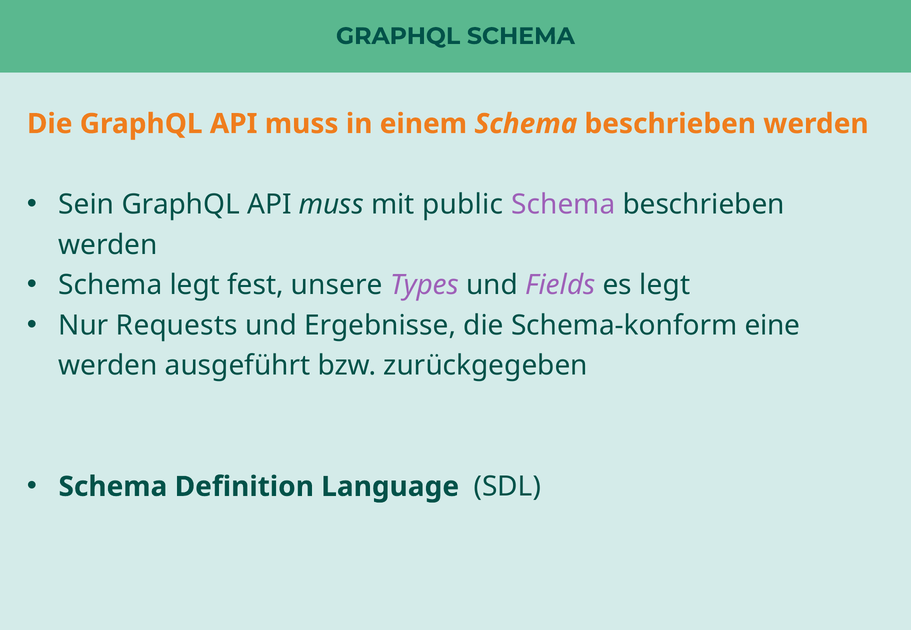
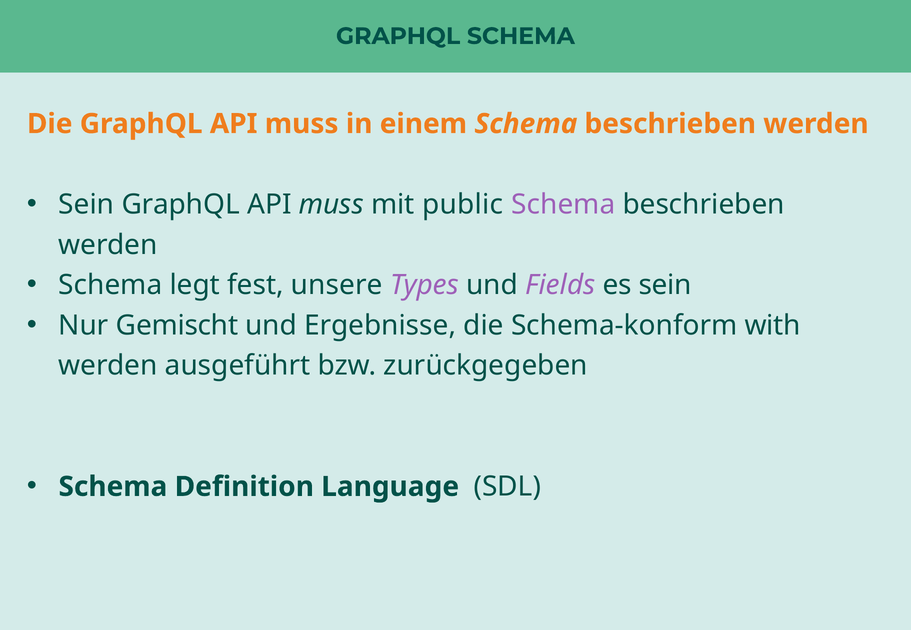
es legt: legt -> sein
Requests: Requests -> Gemischt
eine: eine -> with
